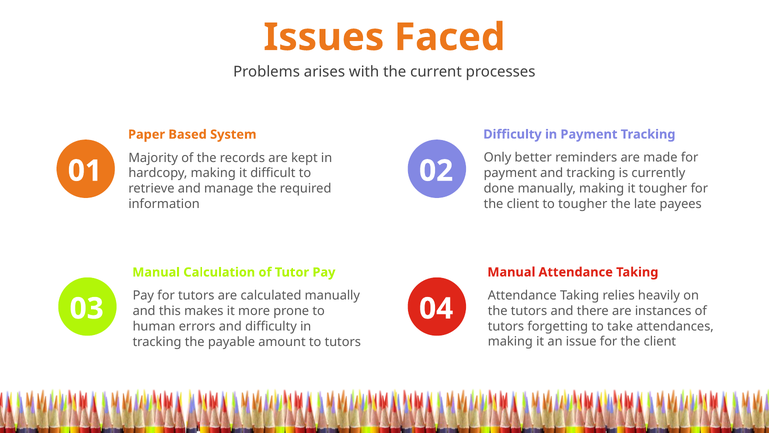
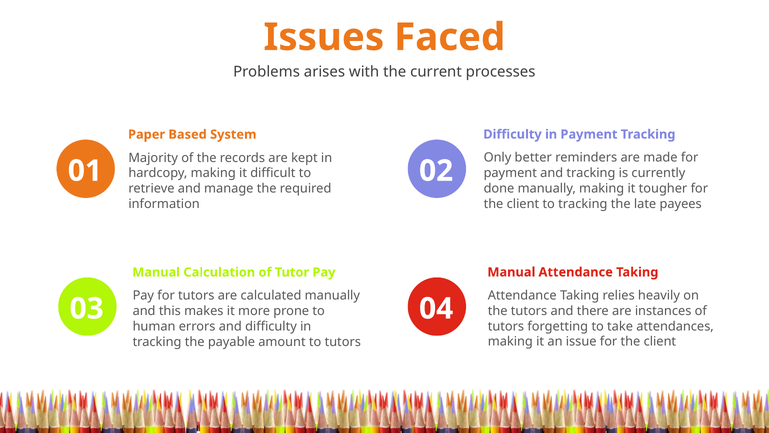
to tougher: tougher -> tracking
